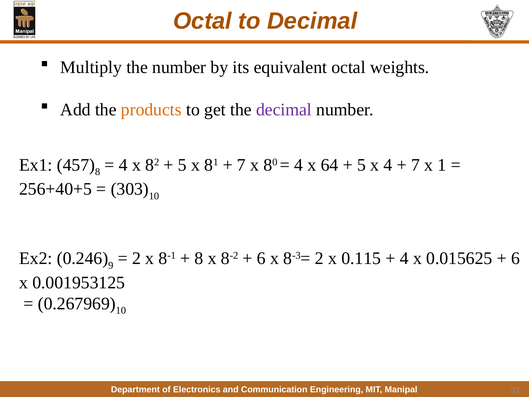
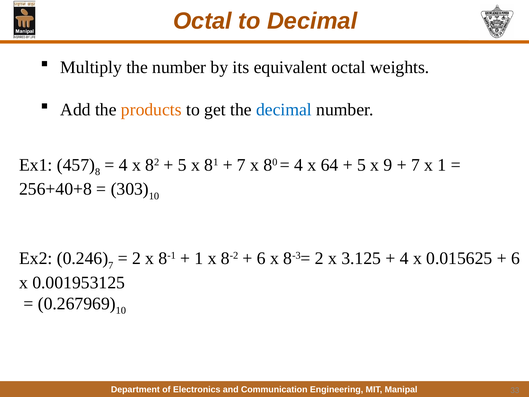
decimal at (284, 110) colour: purple -> blue
x 4: 4 -> 9
256+40+5: 256+40+5 -> 256+40+8
9 at (111, 265): 9 -> 7
8 at (199, 258): 8 -> 1
0.115: 0.115 -> 3.125
